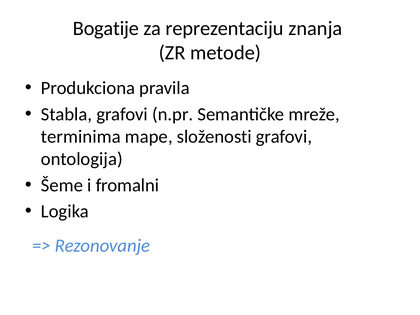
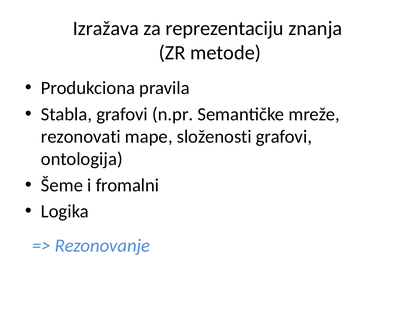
Bogatije: Bogatije -> Izražava
terminima: terminima -> rezonovati
